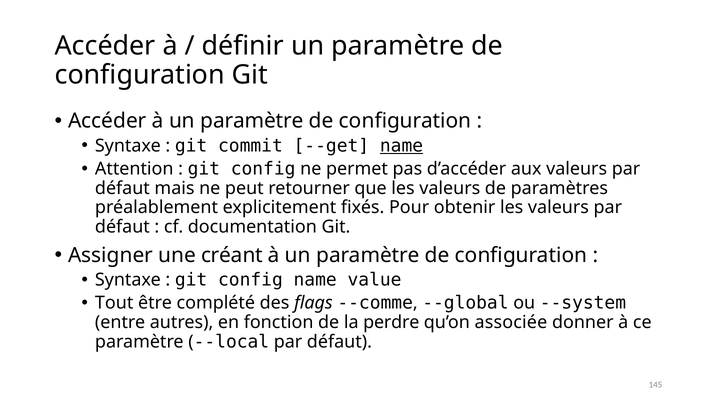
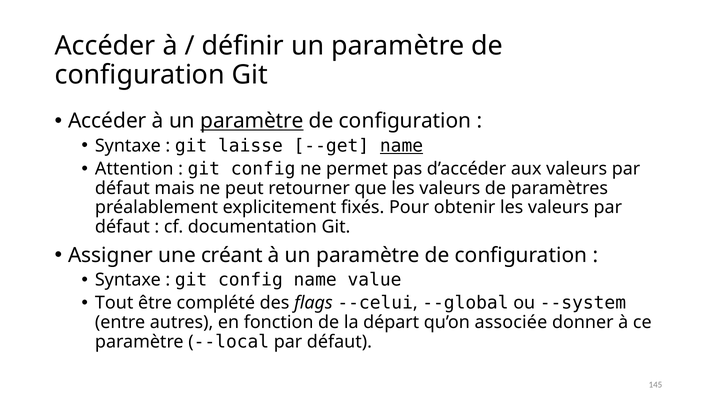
paramètre at (252, 121) underline: none -> present
commit: commit -> laisse
--comme: --comme -> --celui
perdre: perdre -> départ
